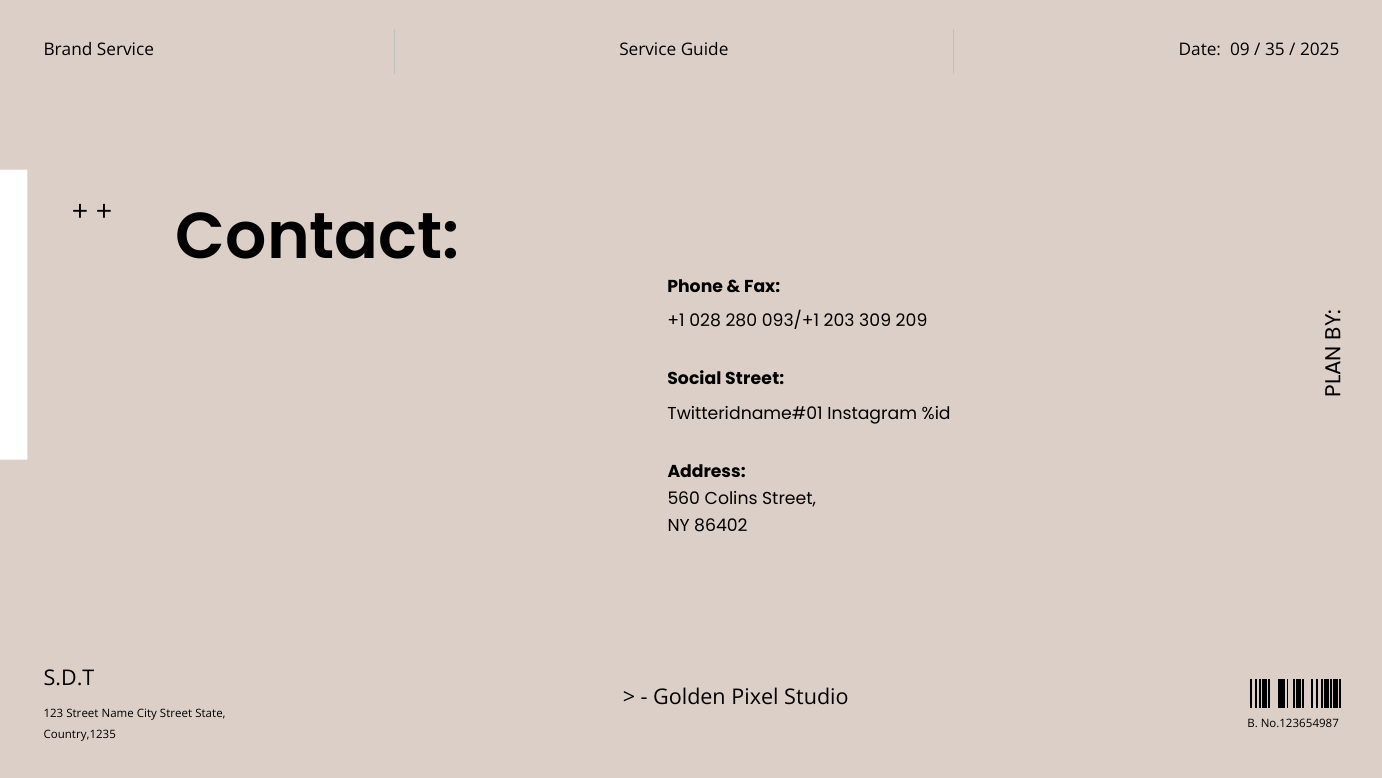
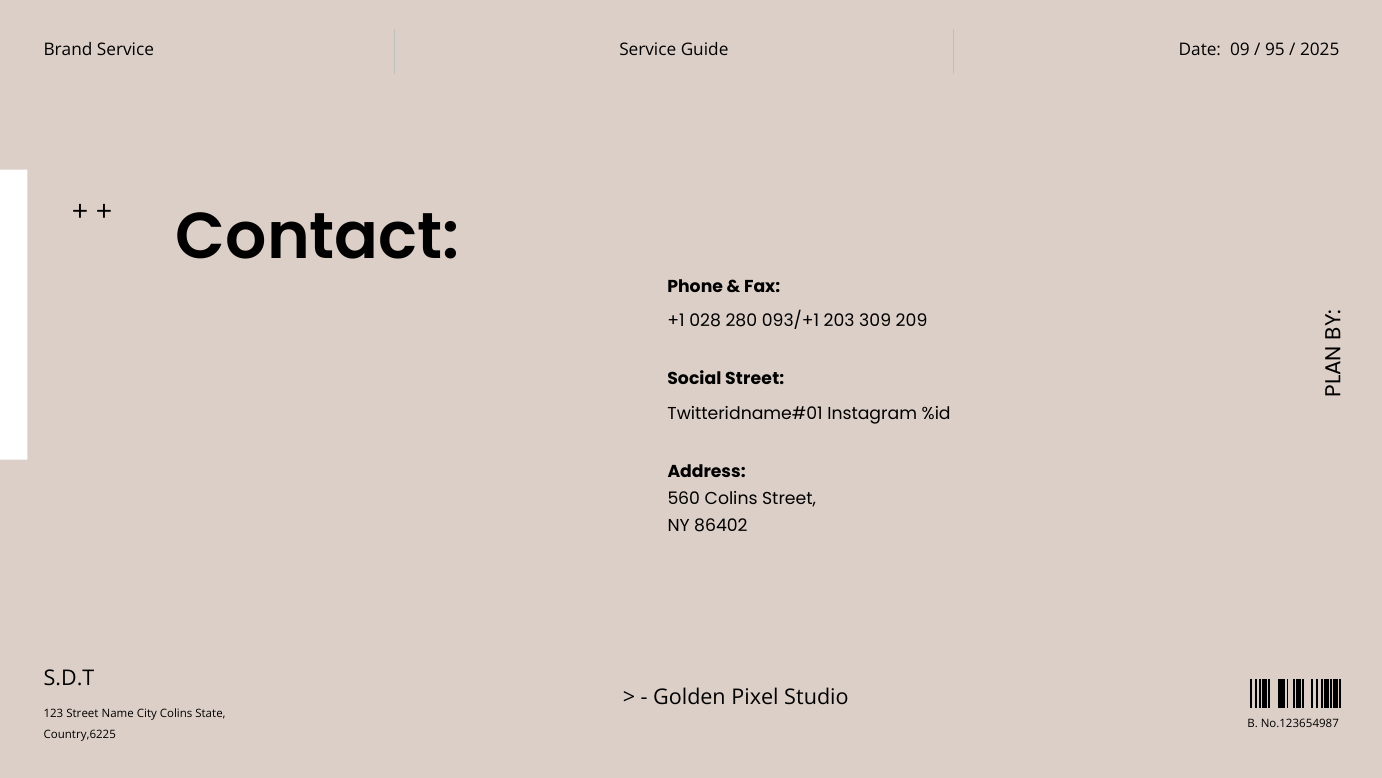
35: 35 -> 95
City Street: Street -> Colins
Country,1235: Country,1235 -> Country,6225
